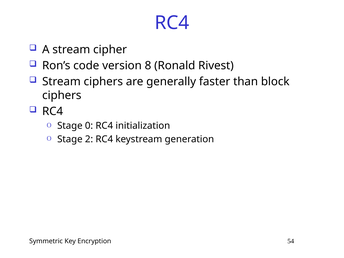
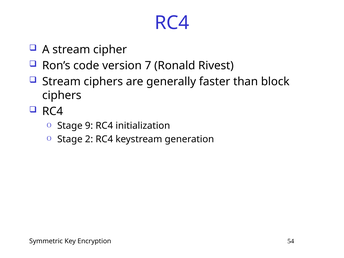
8: 8 -> 7
0: 0 -> 9
